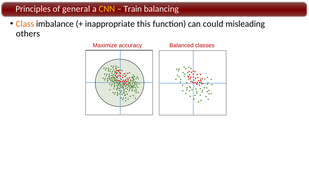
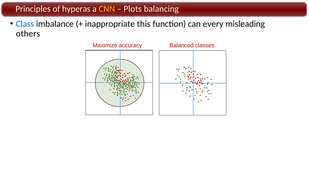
general: general -> hyperas
Train: Train -> Plots
Class colour: orange -> blue
could: could -> every
